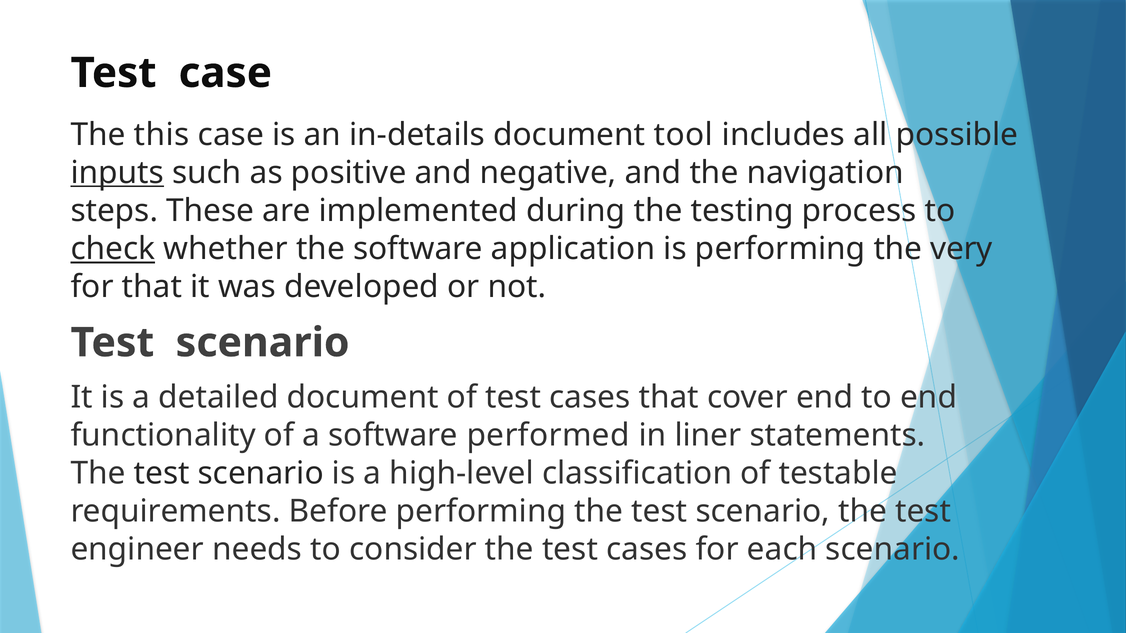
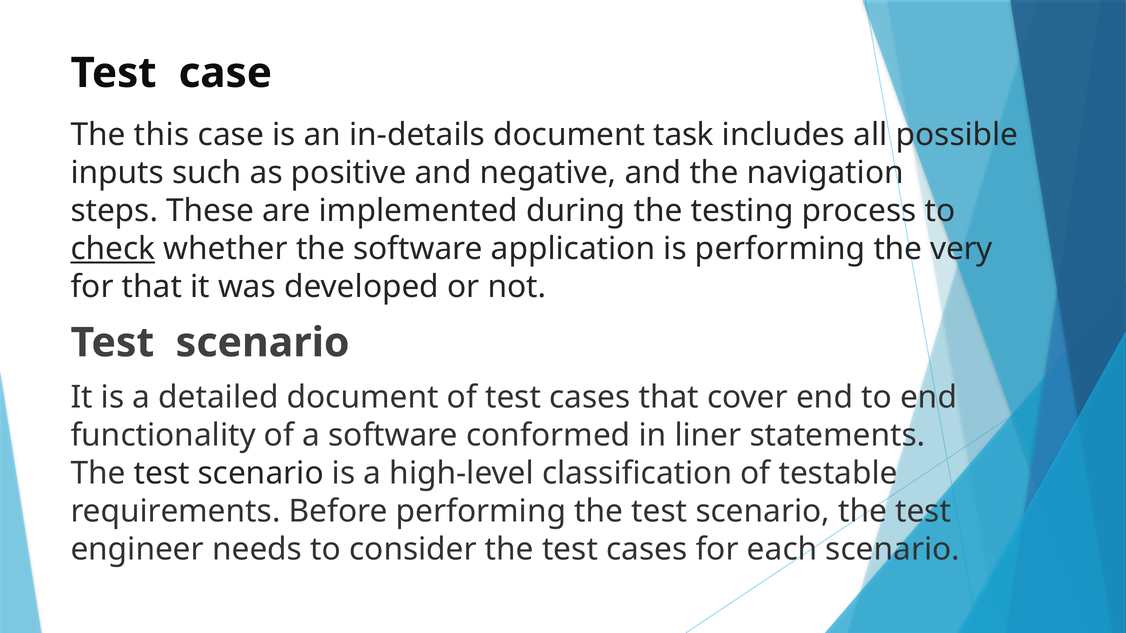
tool: tool -> task
inputs underline: present -> none
performed: performed -> conformed
